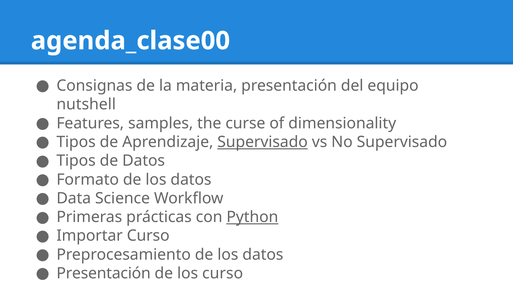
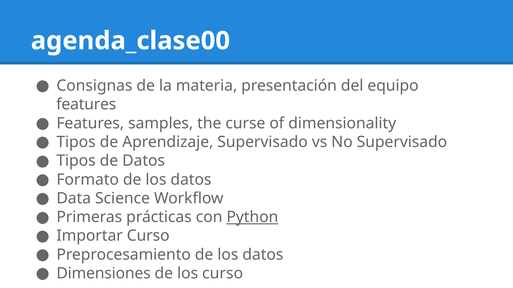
nutshell at (86, 105): nutshell -> features
Supervisado at (263, 142) underline: present -> none
Presentación at (104, 274): Presentación -> Dimensiones
